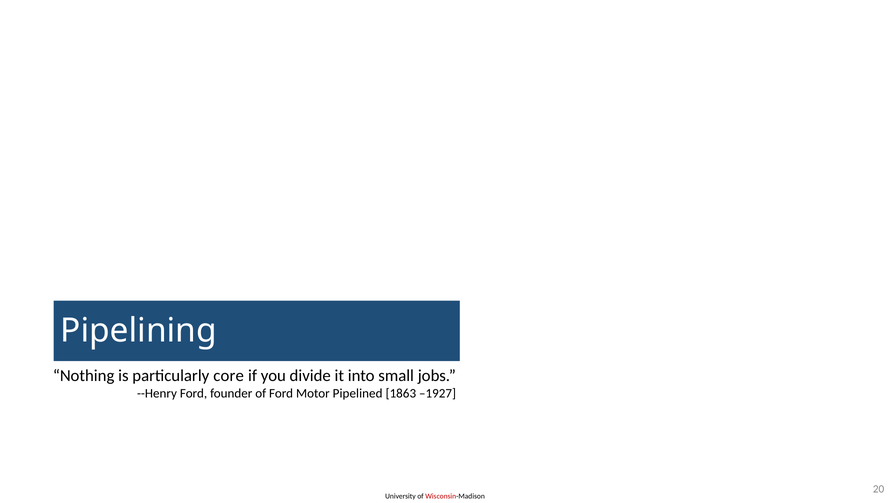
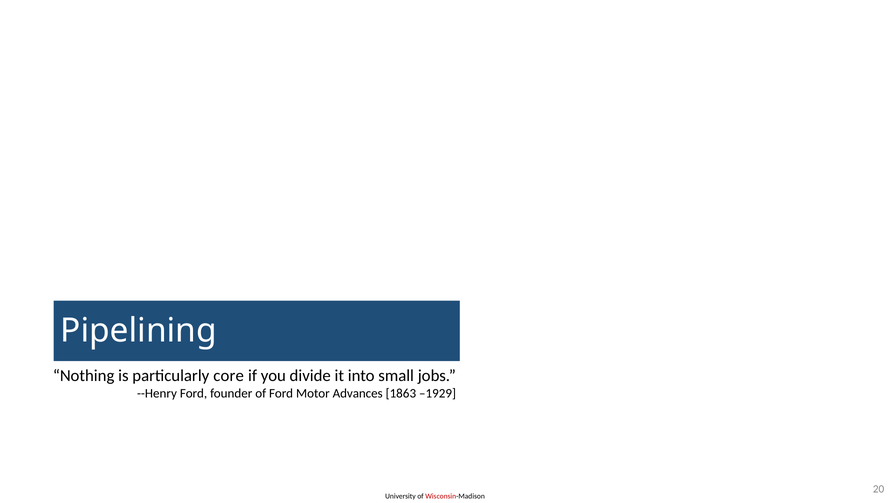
Pipelined: Pipelined -> Advances
–1927: –1927 -> –1929
